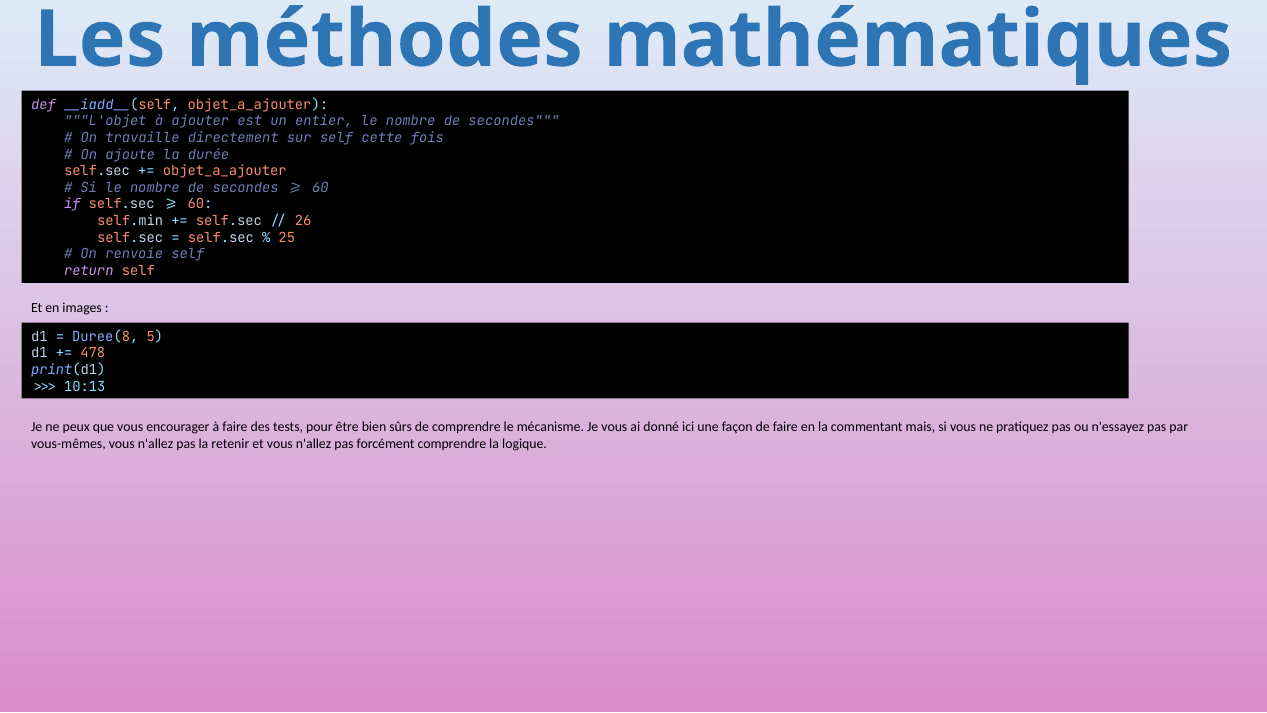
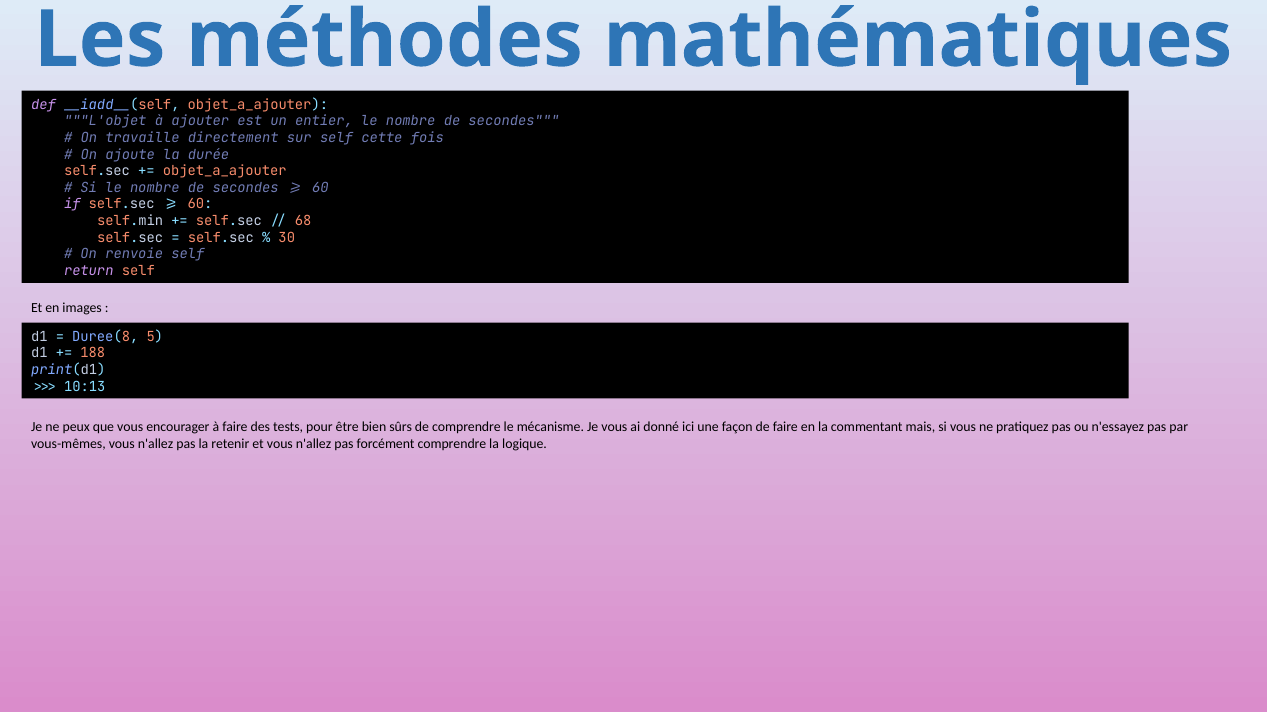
26: 26 -> 68
25: 25 -> 30
478: 478 -> 188
